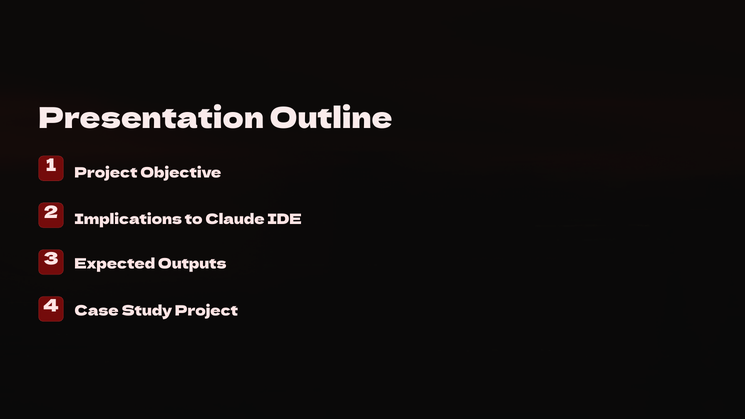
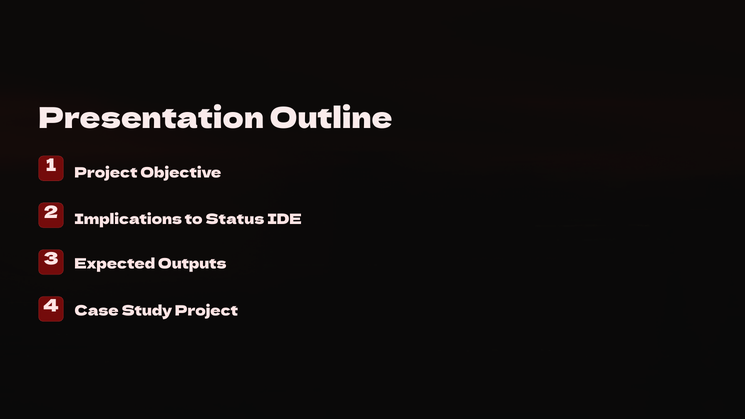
Claude: Claude -> Status
